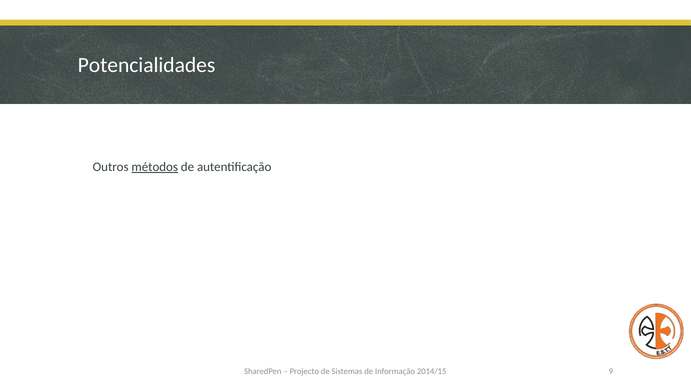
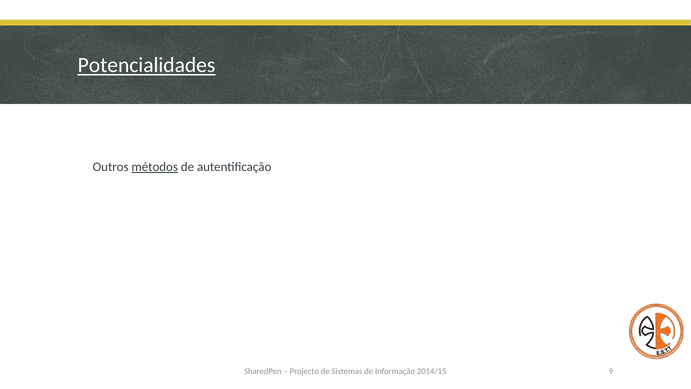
Potencialidades underline: none -> present
